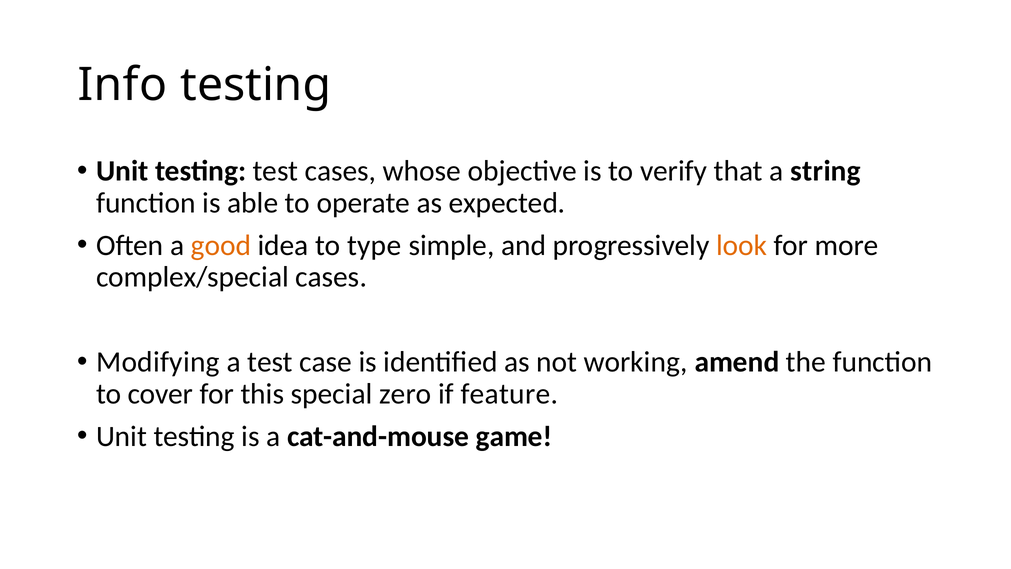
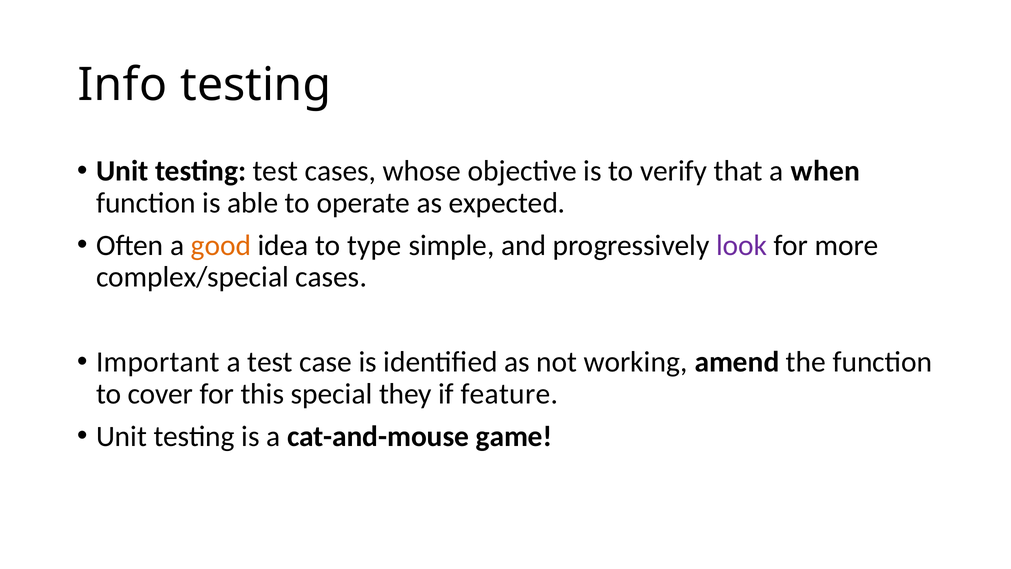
string: string -> when
look colour: orange -> purple
Modifying: Modifying -> Important
zero: zero -> they
